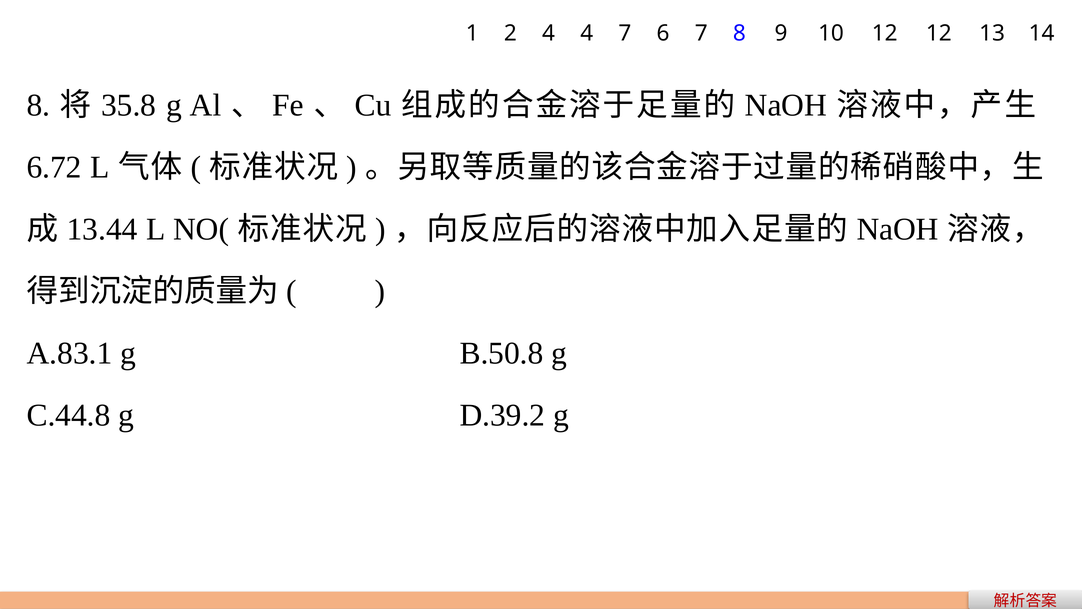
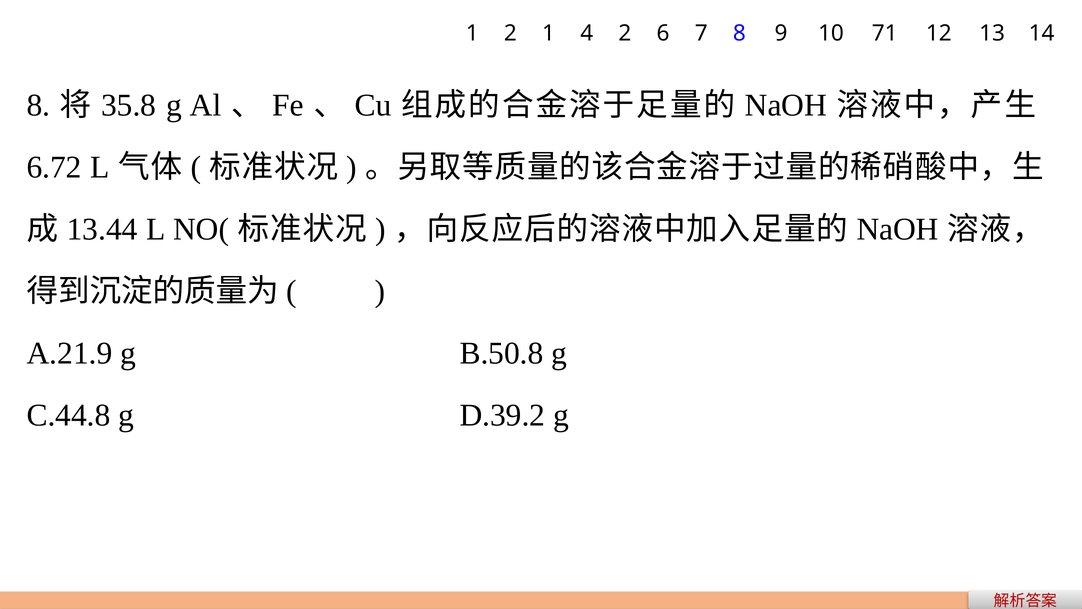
2 4: 4 -> 1
4 7: 7 -> 2
10 12: 12 -> 71
A.83.1: A.83.1 -> A.21.9
